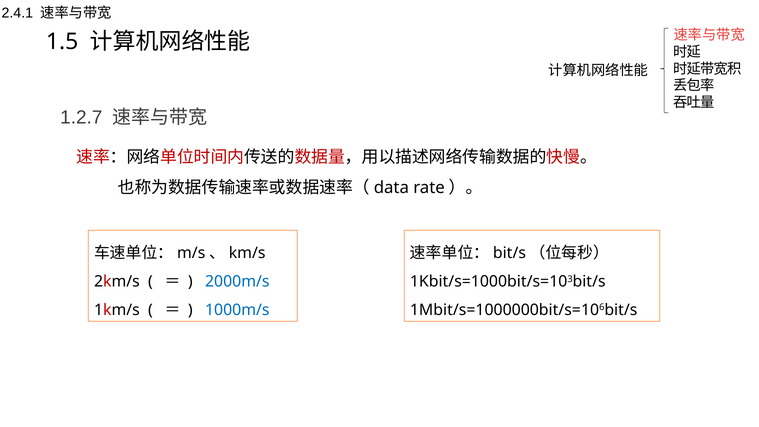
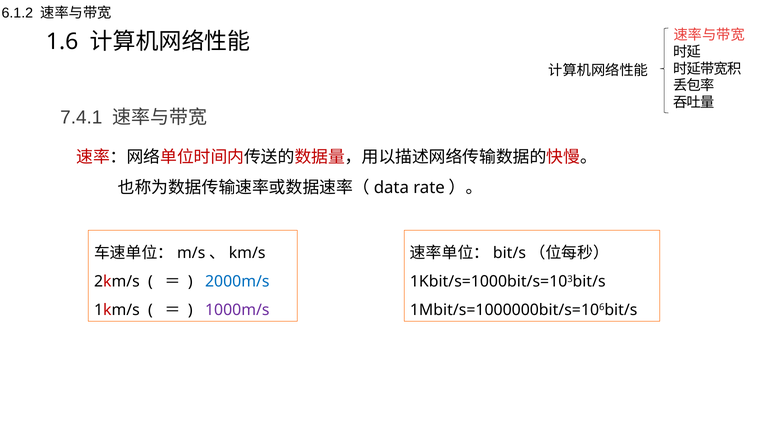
2.4.1: 2.4.1 -> 6.1.2
1.5: 1.5 -> 1.6
1.2.7: 1.2.7 -> 7.4.1
1000m/s colour: blue -> purple
